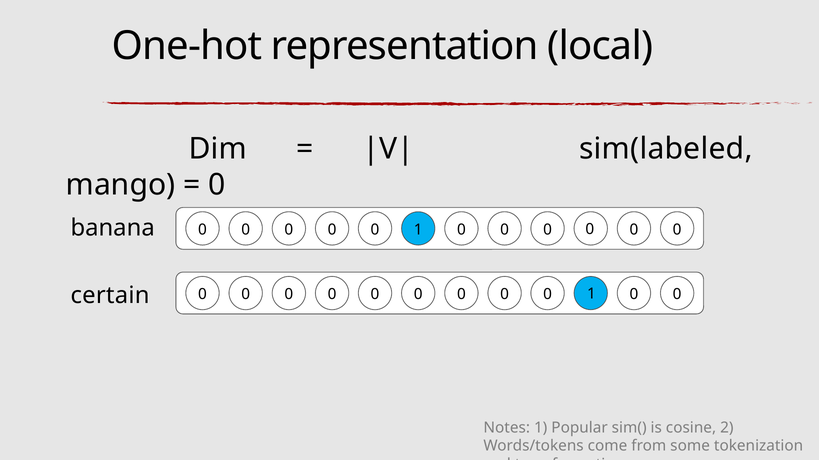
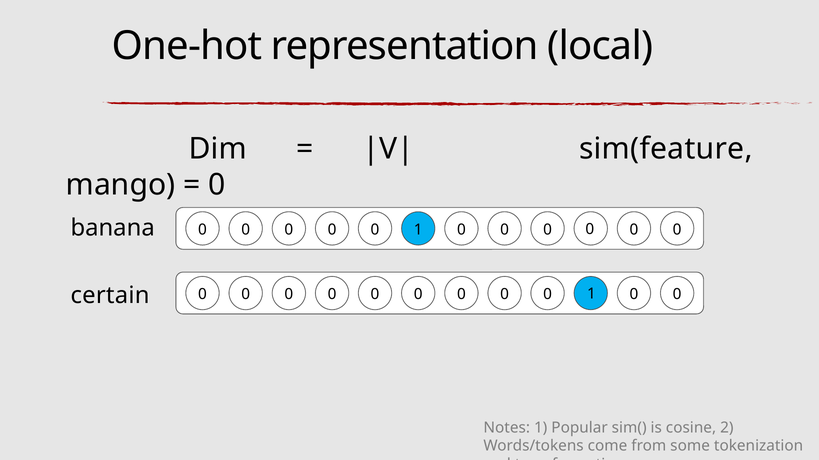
sim(labeled: sim(labeled -> sim(feature
